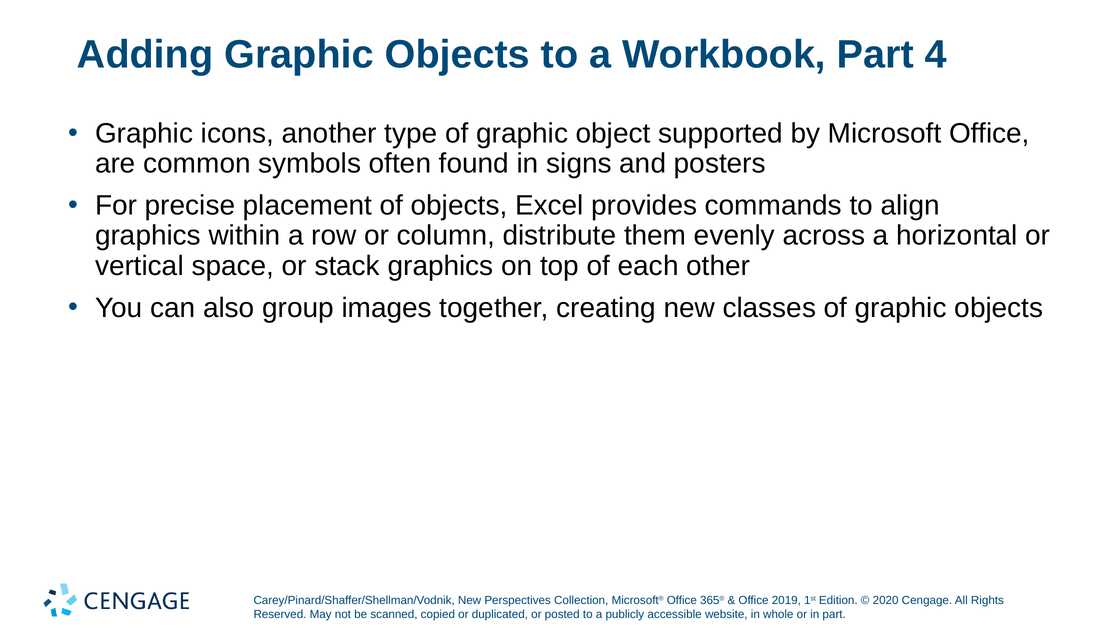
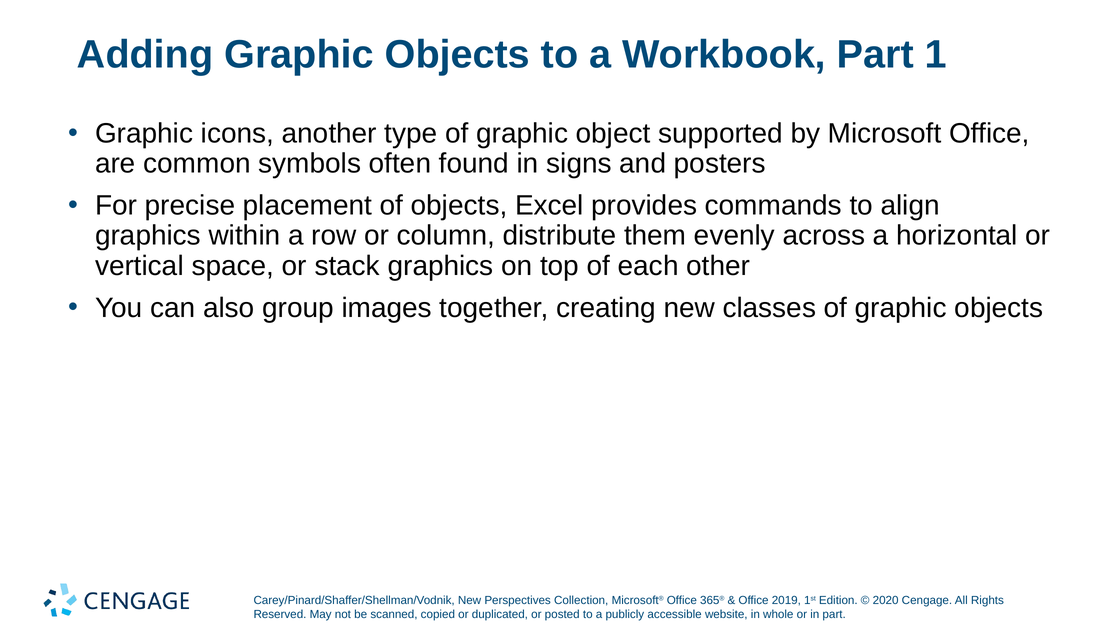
4: 4 -> 1
